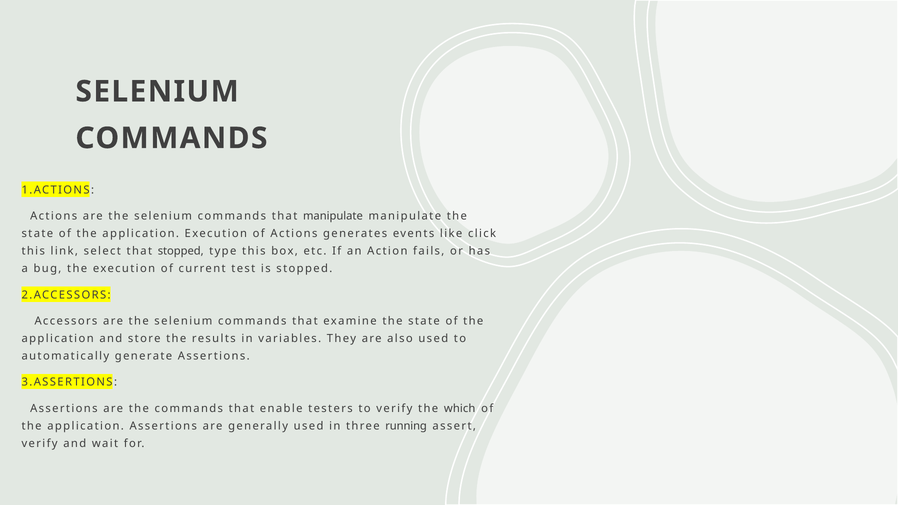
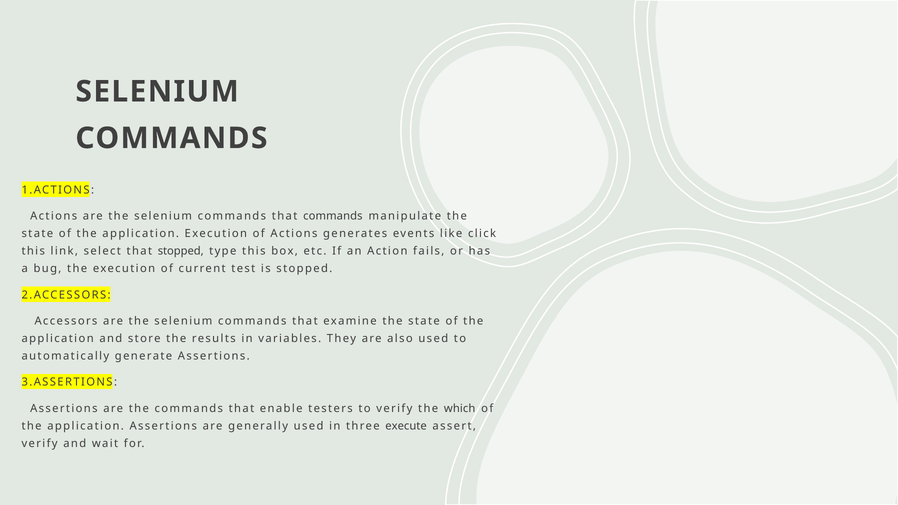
that manipulate: manipulate -> commands
running: running -> execute
